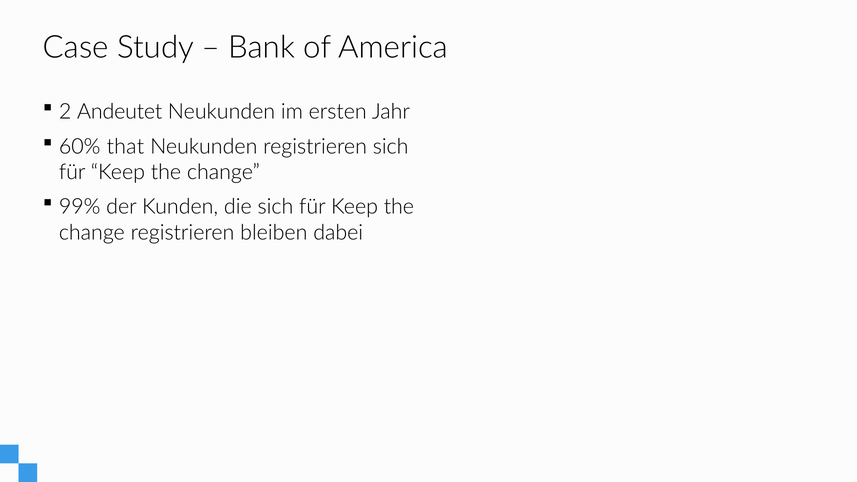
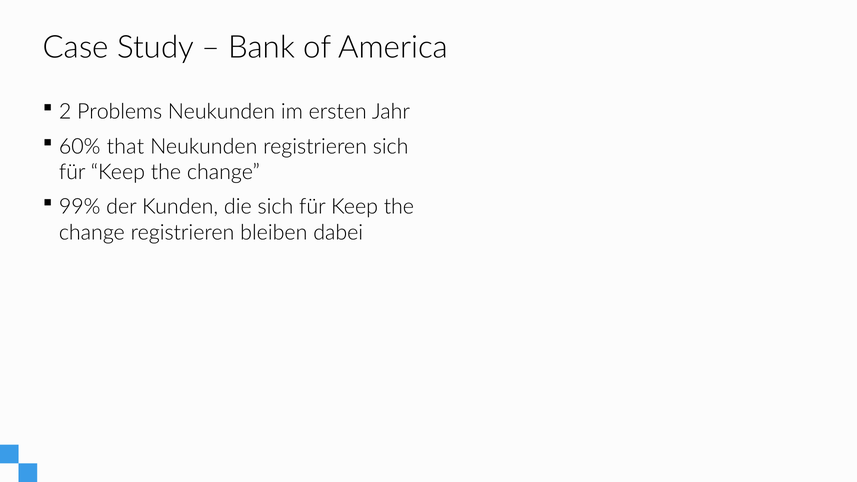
Andeutet: Andeutet -> Problems
